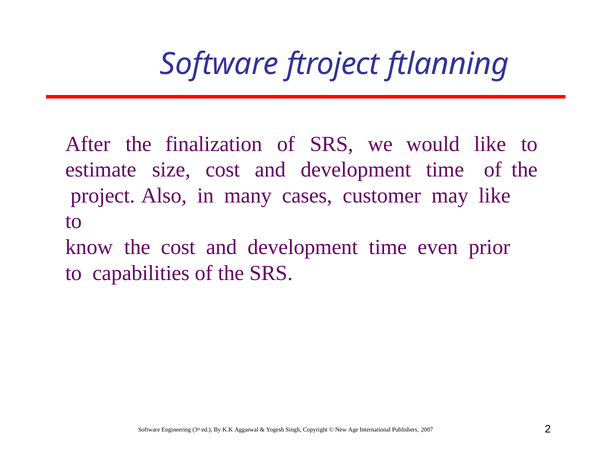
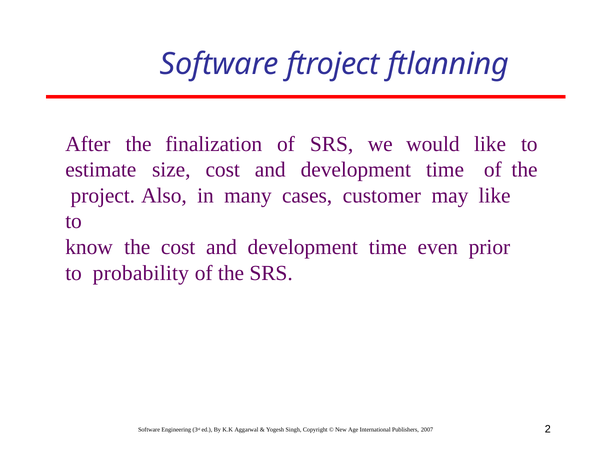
capabilities: capabilities -> probability
